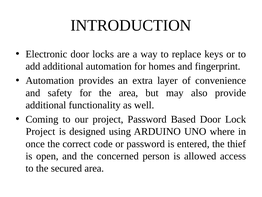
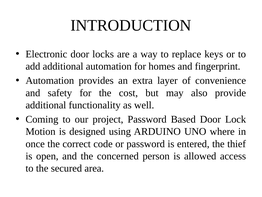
the area: area -> cost
Project at (40, 131): Project -> Motion
